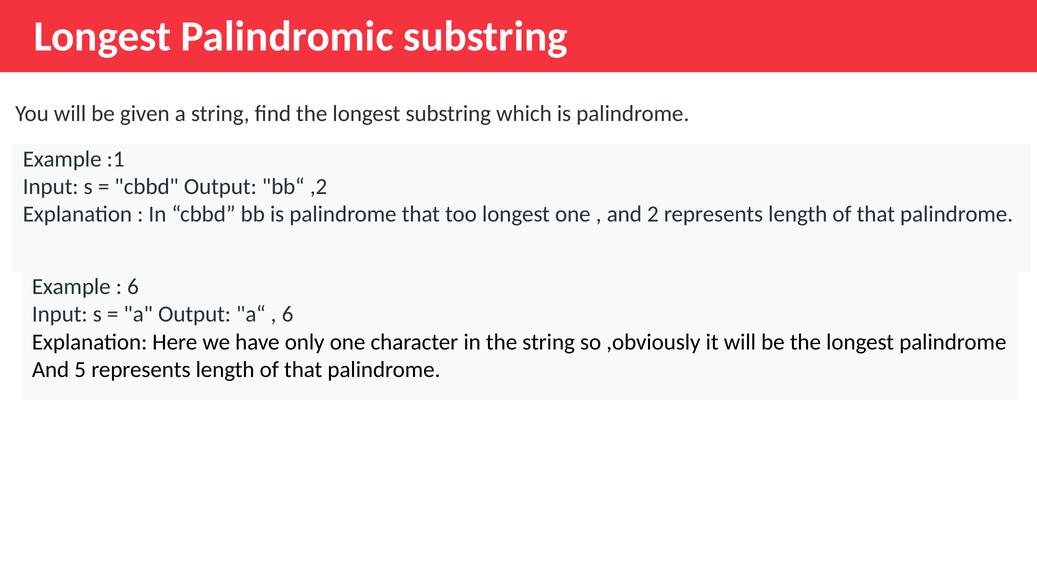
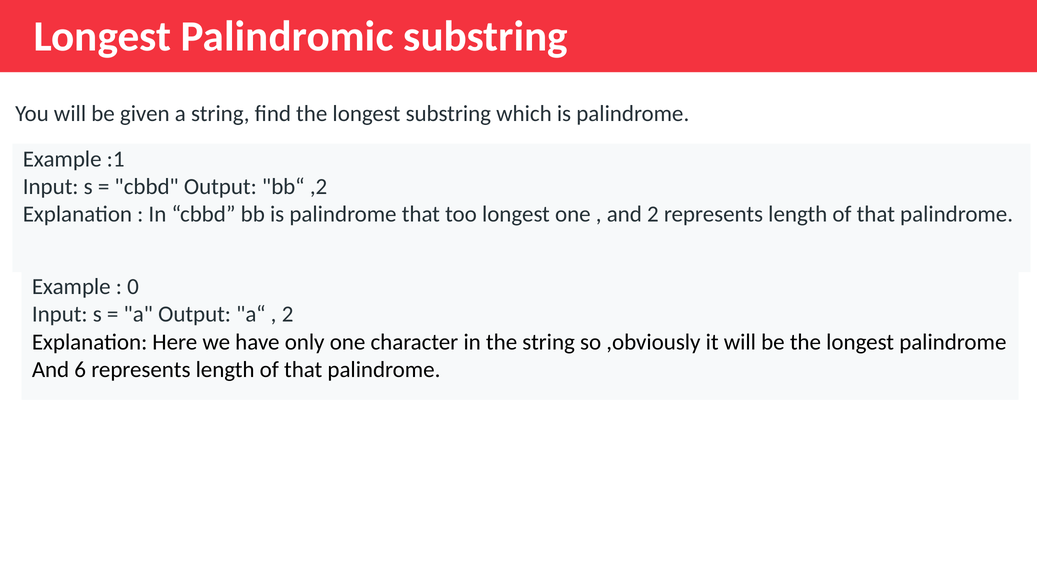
6 at (133, 287): 6 -> 0
6 at (288, 315): 6 -> 2
5: 5 -> 6
